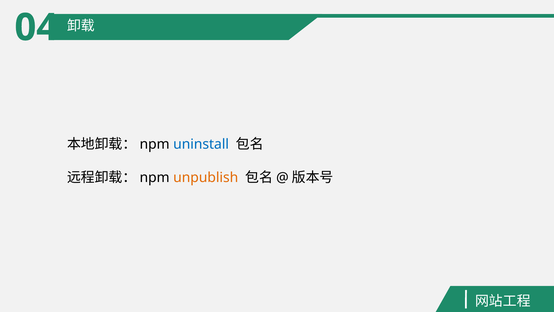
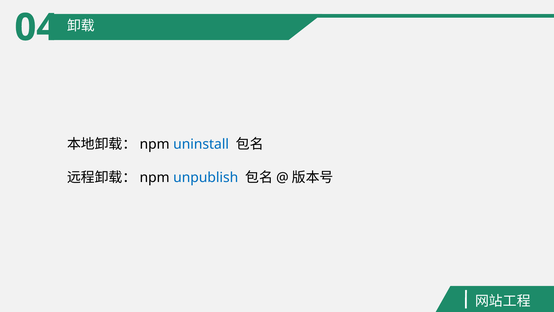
unpublish colour: orange -> blue
